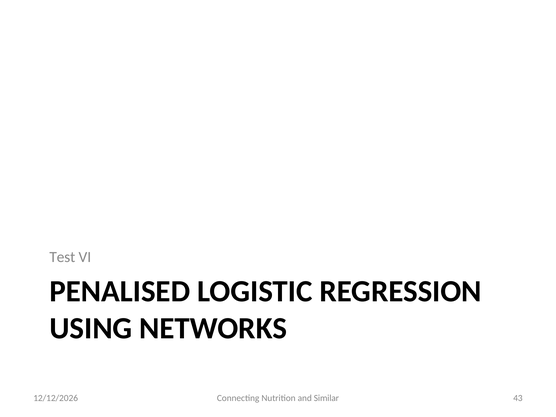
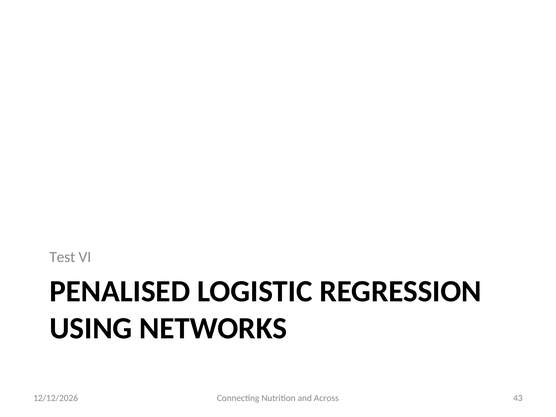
Similar: Similar -> Across
